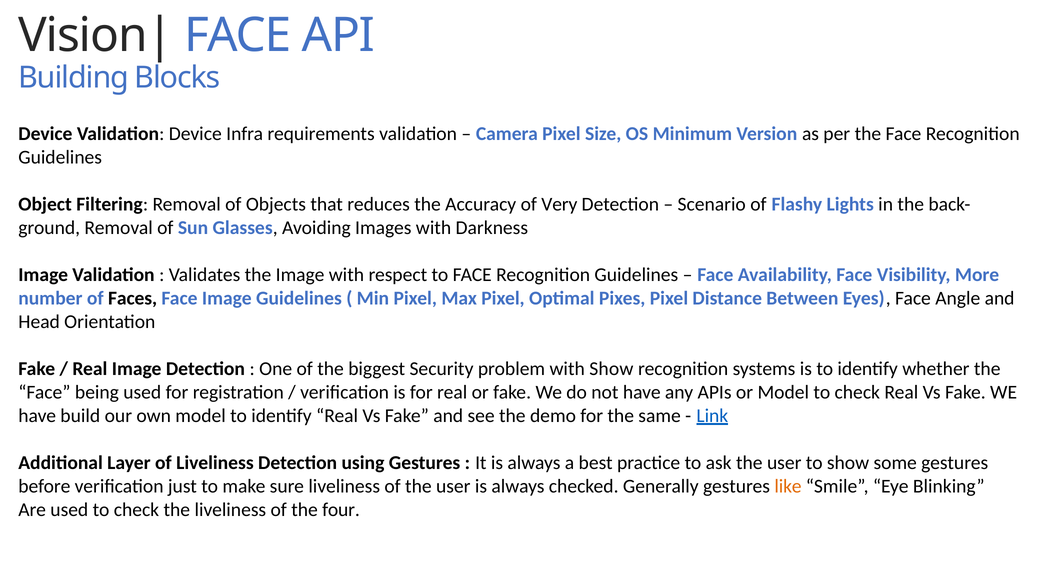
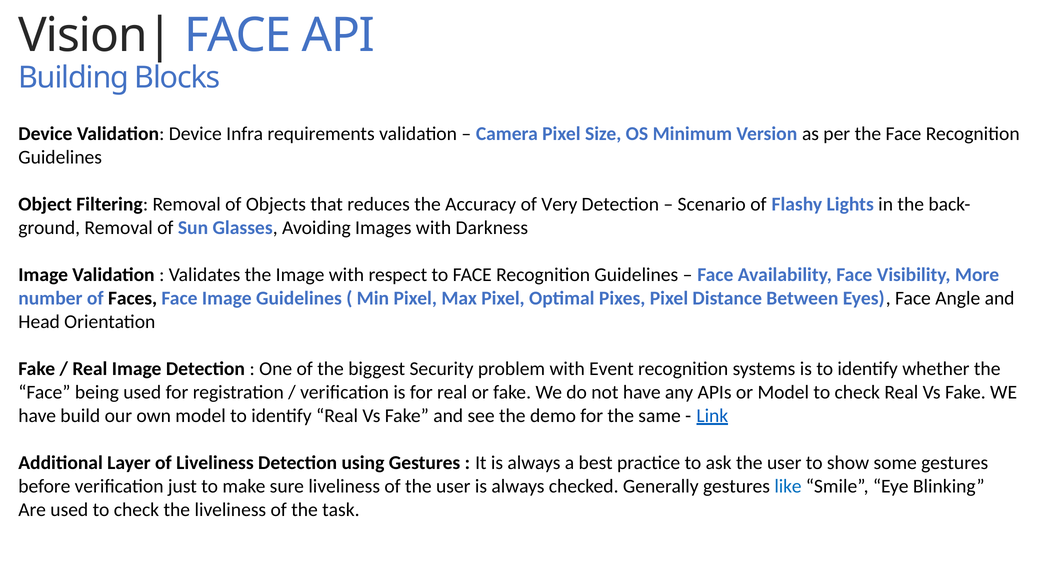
with Show: Show -> Event
like colour: orange -> blue
four: four -> task
